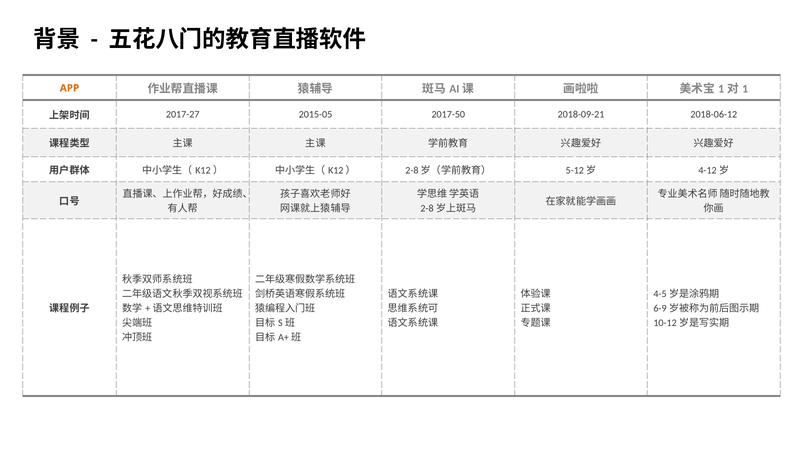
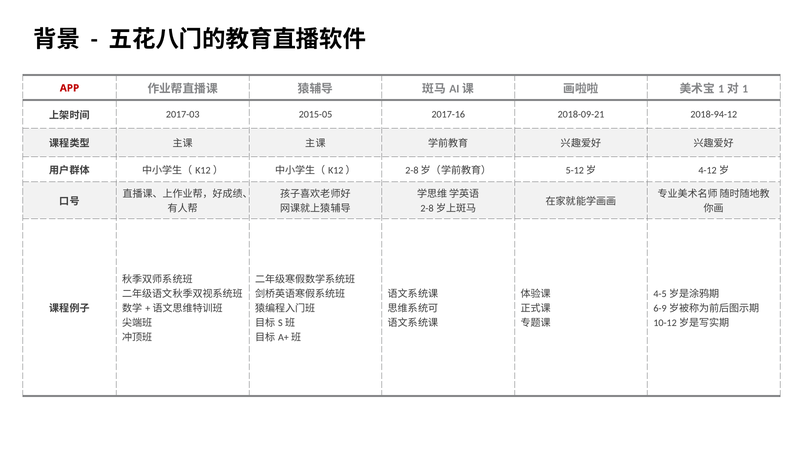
APP colour: orange -> red
2017-27: 2017-27 -> 2017-03
2017-50: 2017-50 -> 2017-16
2018-06-12: 2018-06-12 -> 2018-94-12
